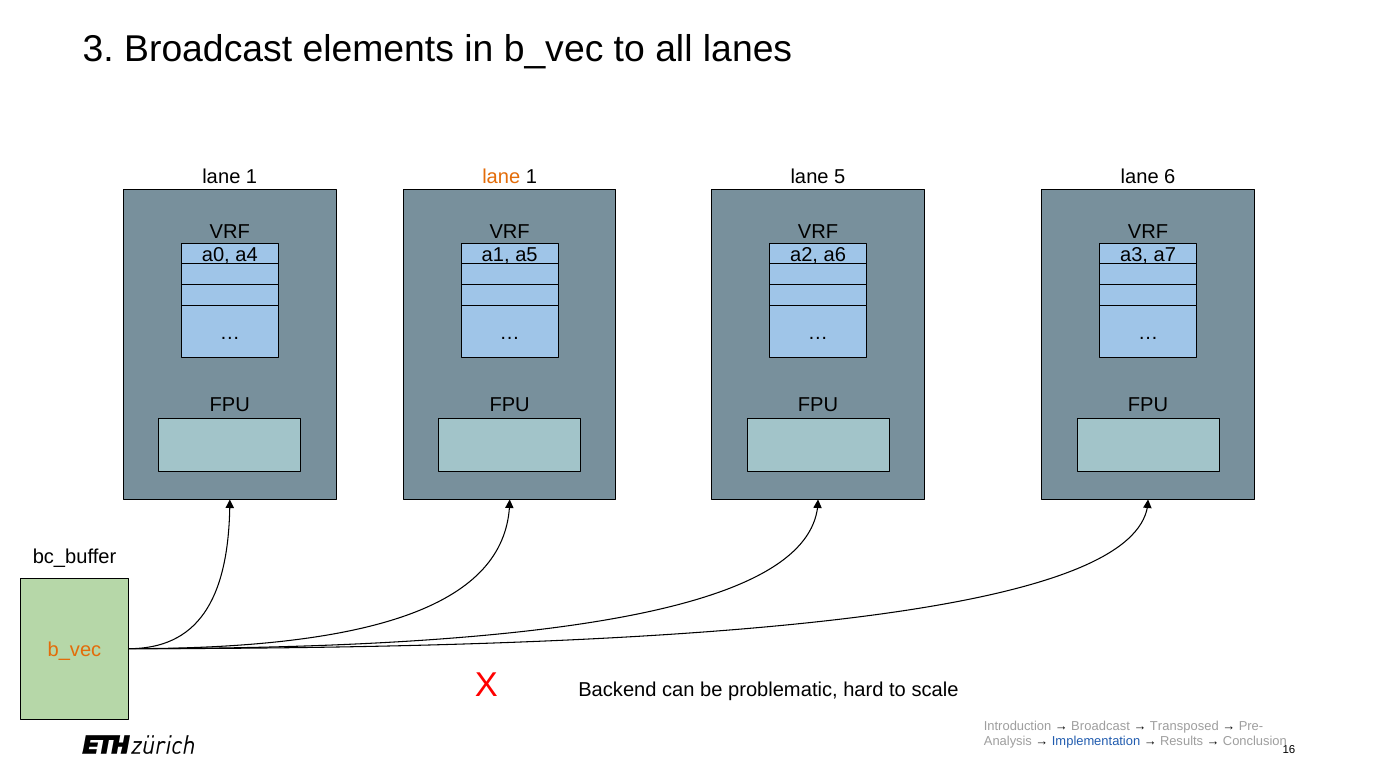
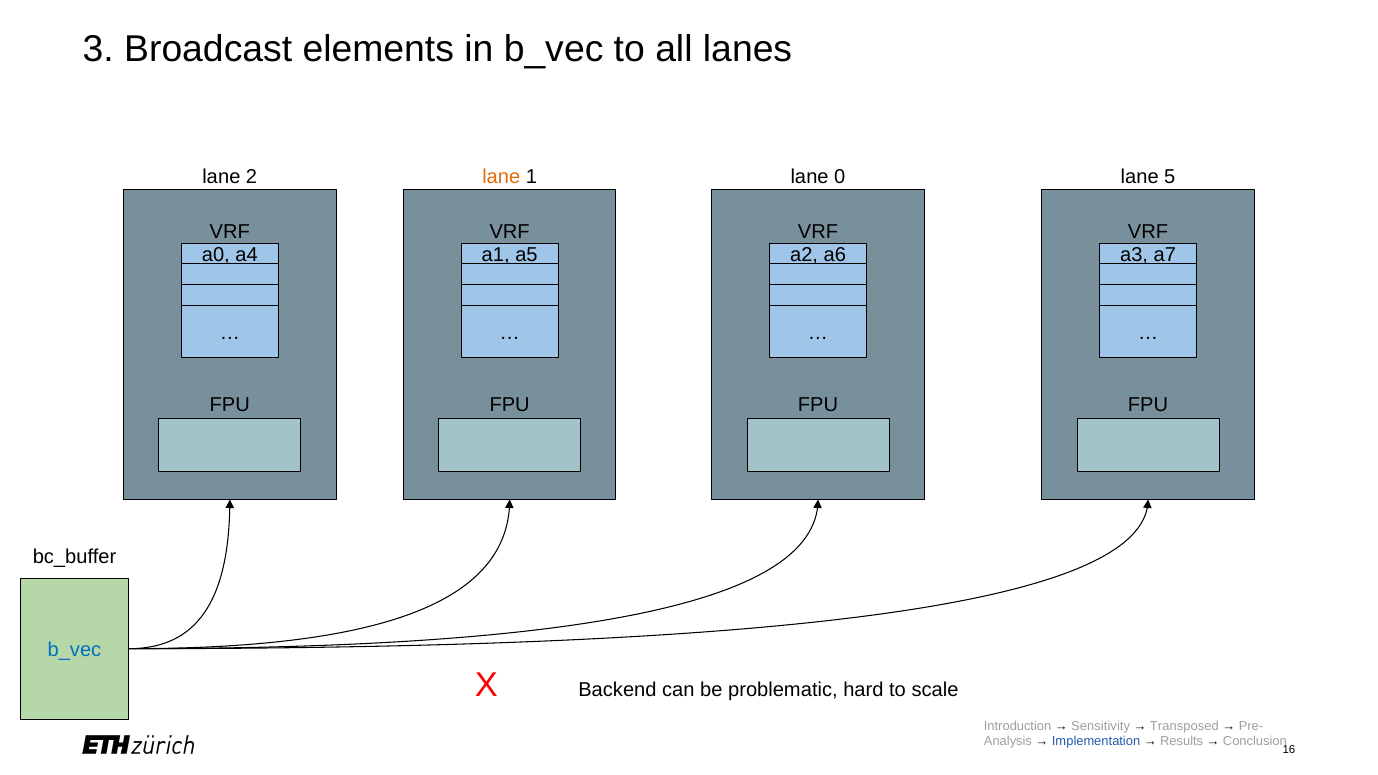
1 at (252, 177): 1 -> 2
5: 5 -> 0
6: 6 -> 5
b_vec at (74, 650) colour: orange -> blue
Broadcast at (1101, 726): Broadcast -> Sensitivity
